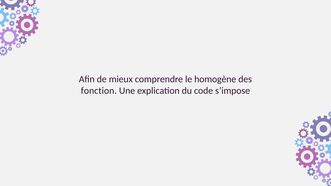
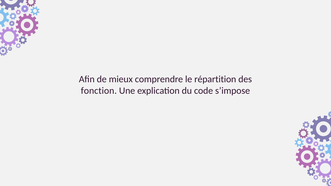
homogène: homogène -> répartition
